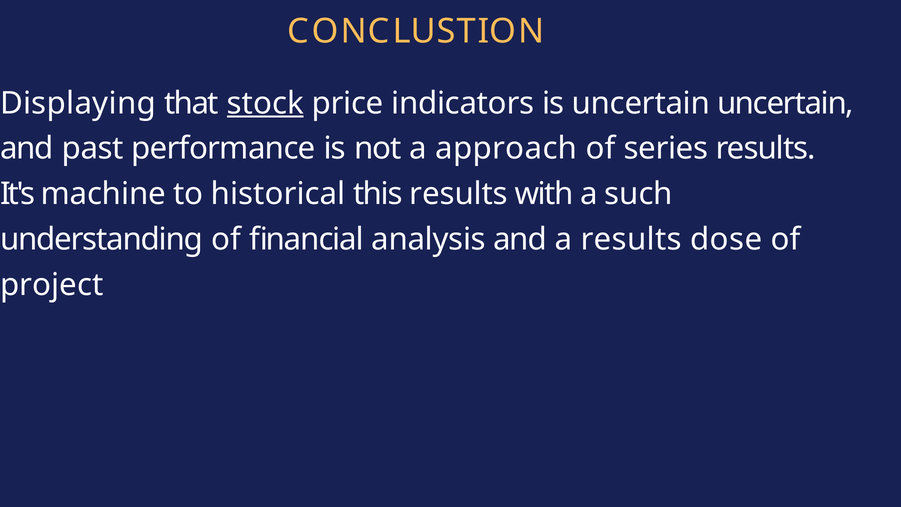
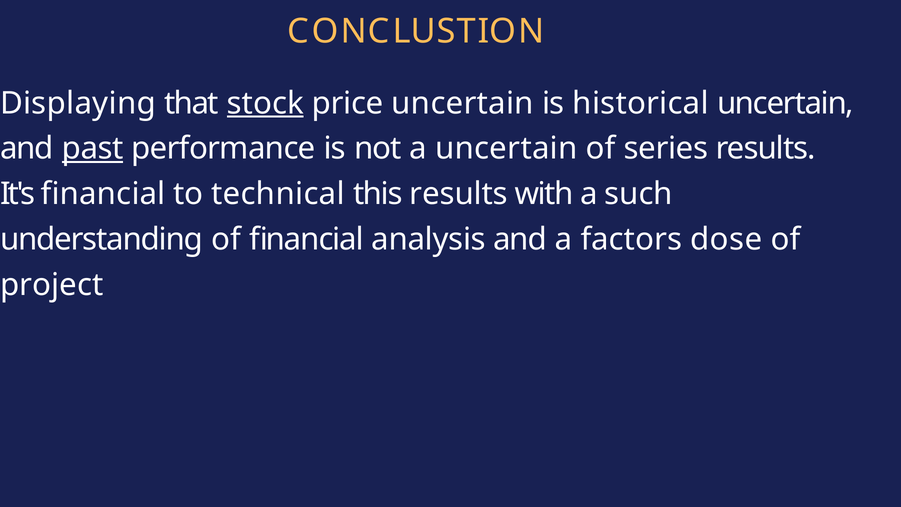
price indicators: indicators -> uncertain
is uncertain: uncertain -> historical
past underline: none -> present
a approach: approach -> uncertain
It's machine: machine -> financial
historical: historical -> technical
a results: results -> factors
